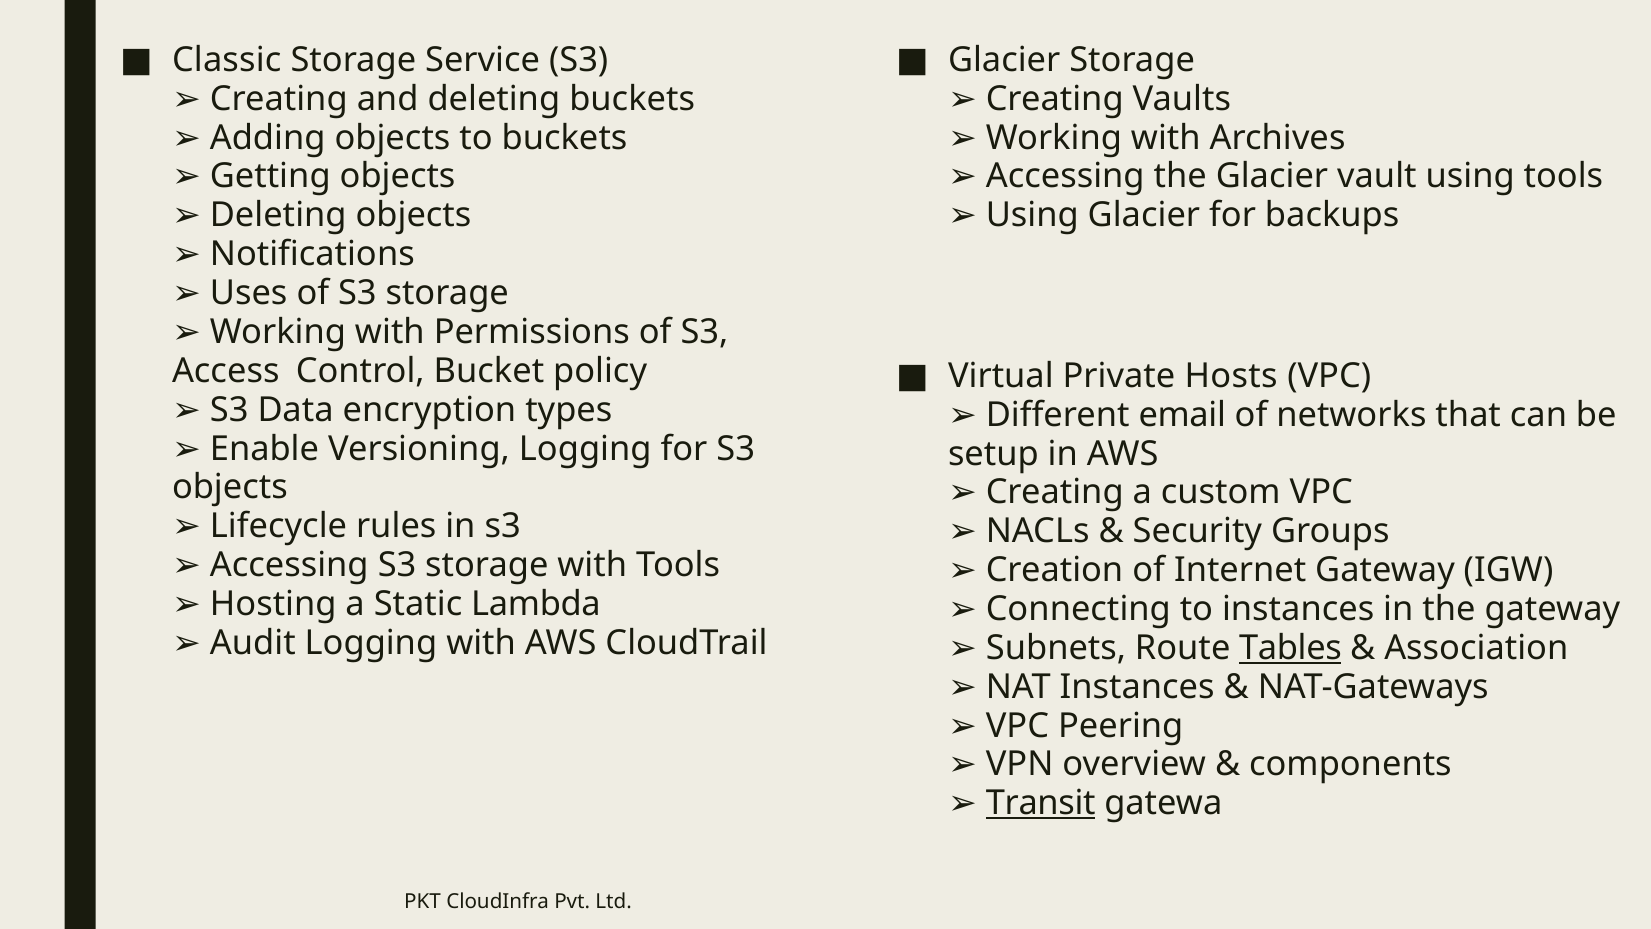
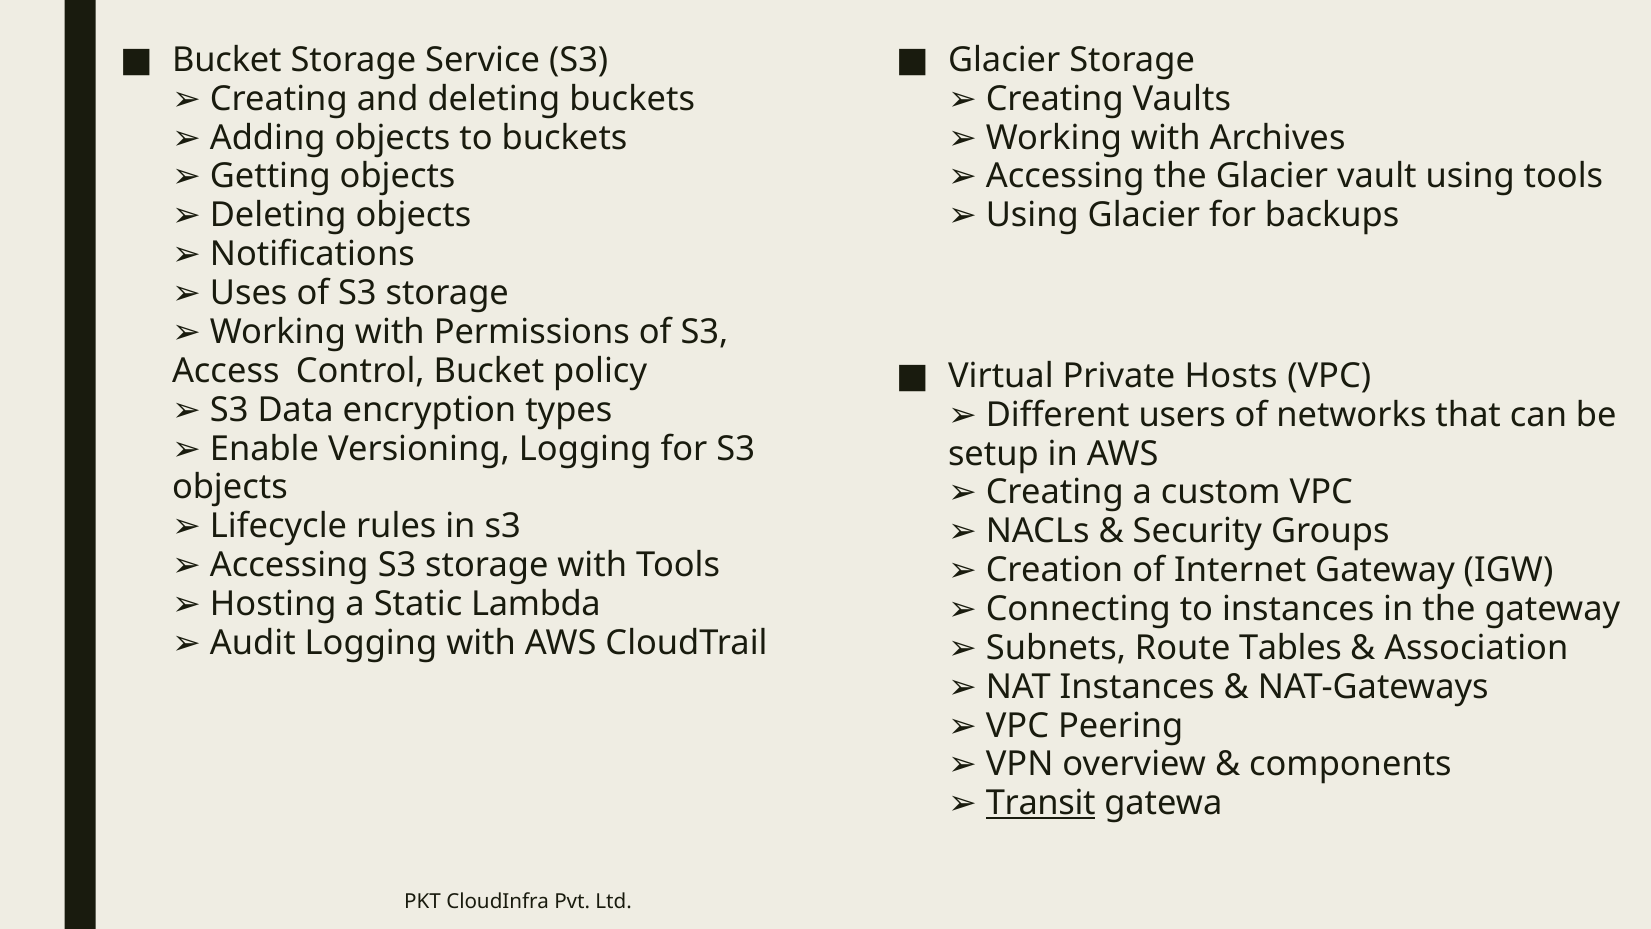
Classic at (227, 60): Classic -> Bucket
email: email -> users
Tables underline: present -> none
